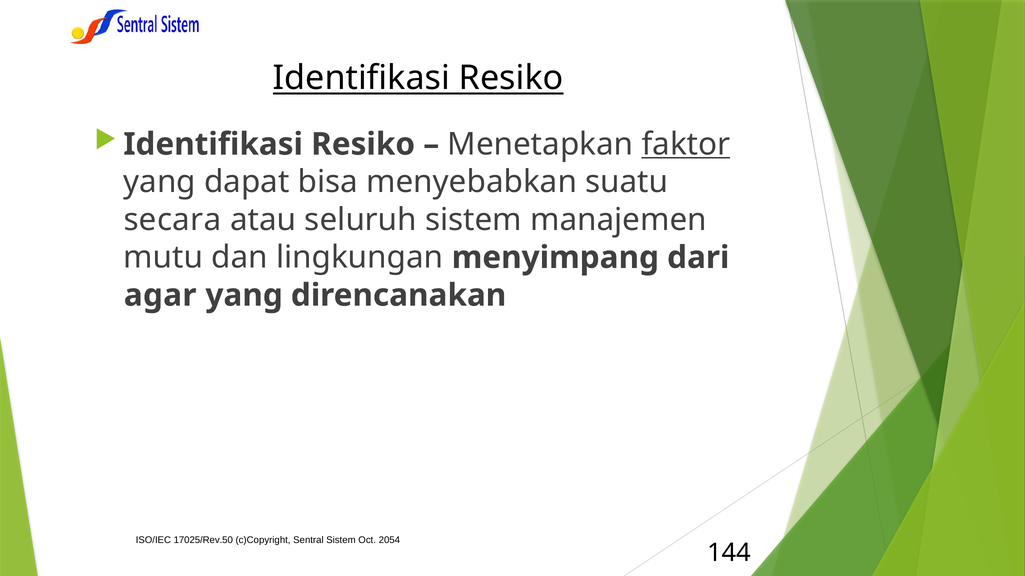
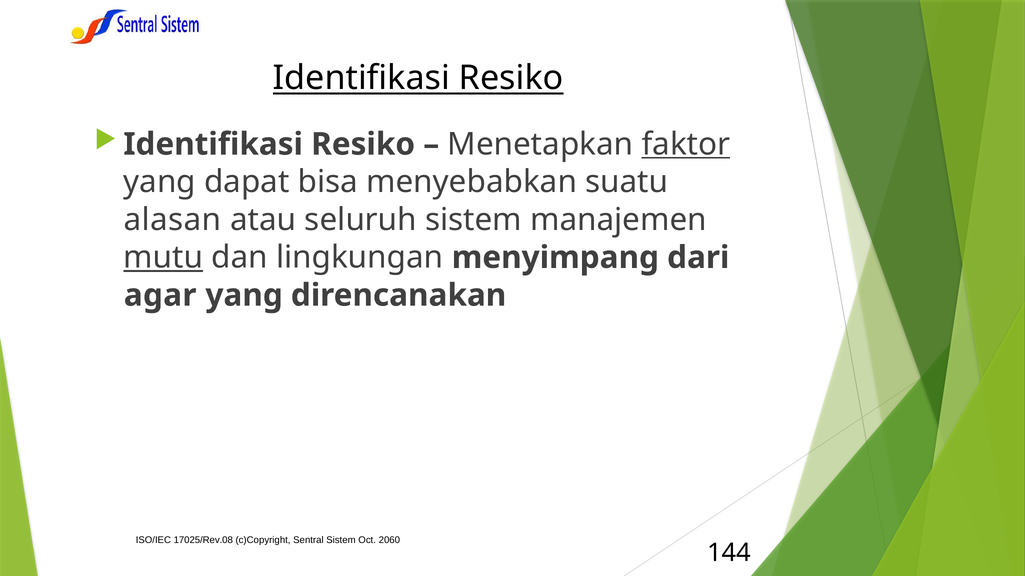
secara: secara -> alasan
mutu underline: none -> present
17025/Rev.50: 17025/Rev.50 -> 17025/Rev.08
2054: 2054 -> 2060
